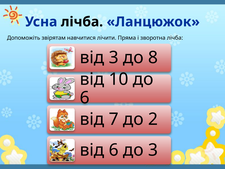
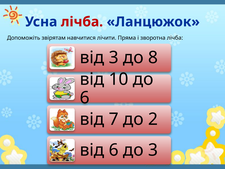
лічба at (82, 22) colour: black -> red
